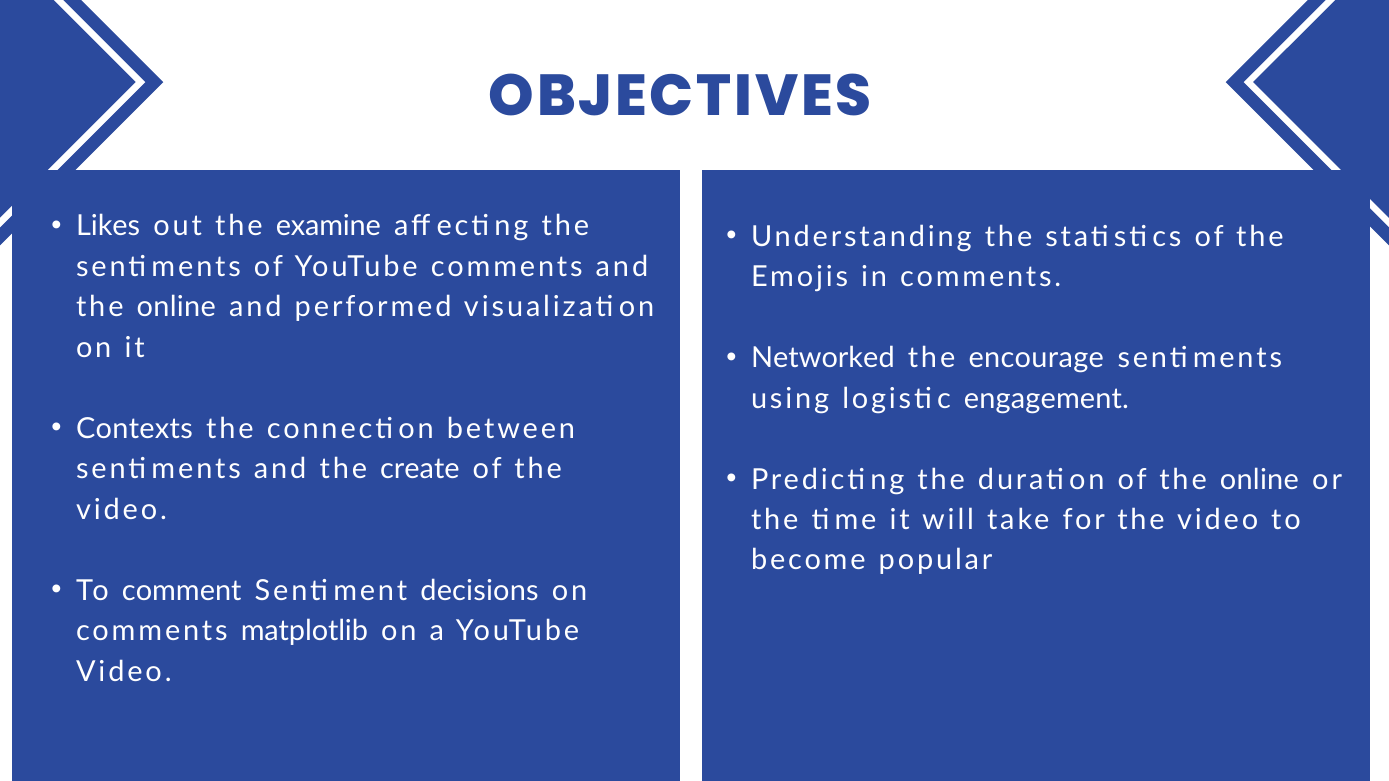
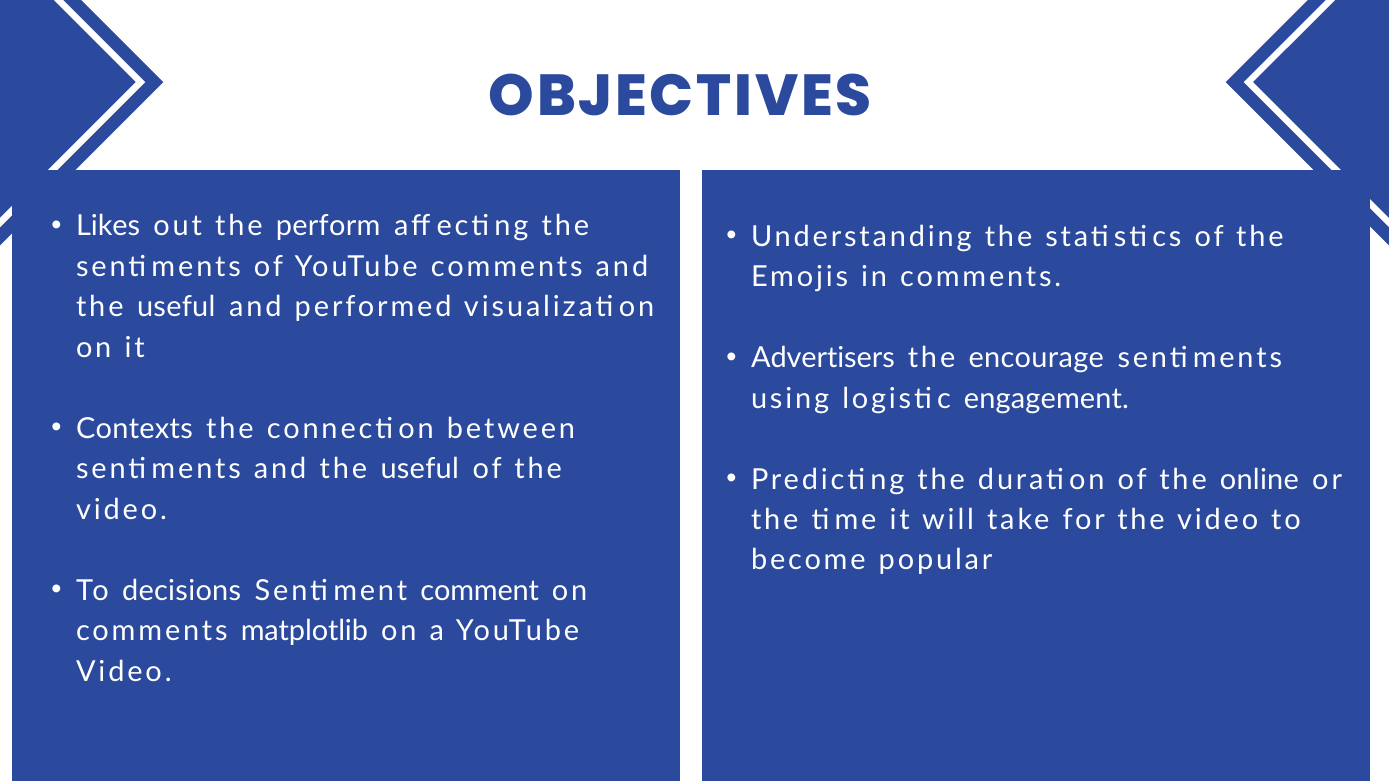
examine: examine -> perform
online at (176, 307): online -> useful
Networked: Networked -> Advertisers
sentiments and the create: create -> useful
comment: comment -> decisions
decisions: decisions -> comment
